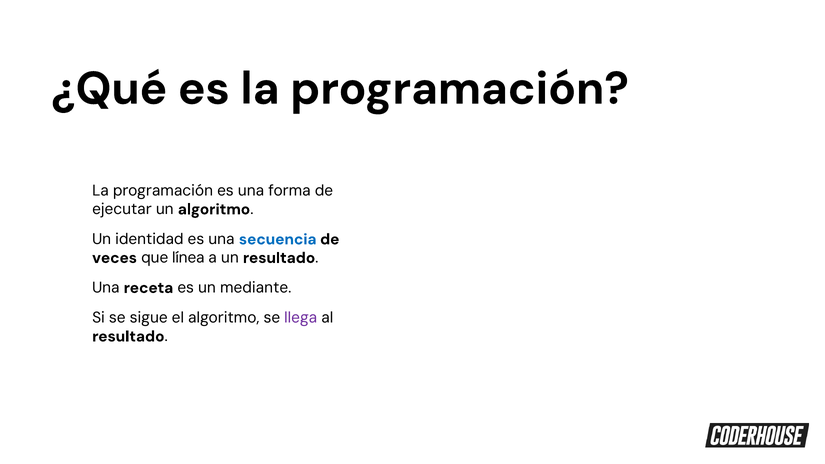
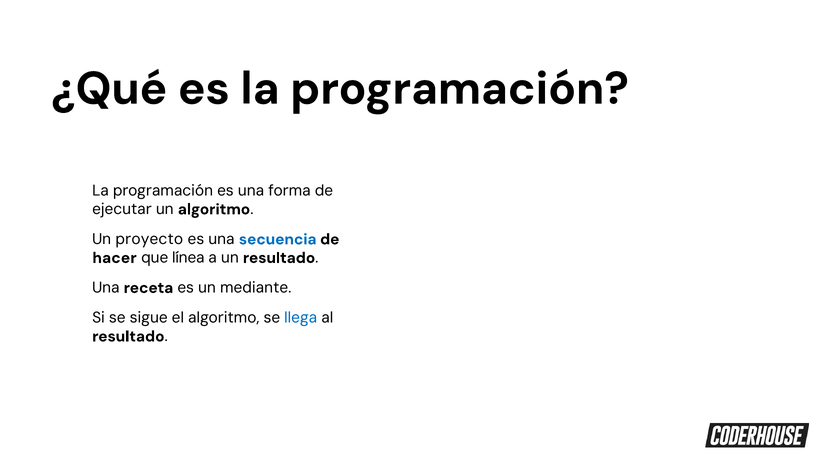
identidad: identidad -> proyecto
veces: veces -> hacer
llega colour: purple -> blue
